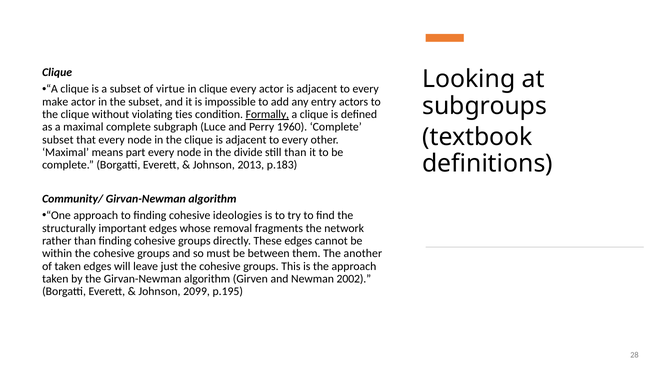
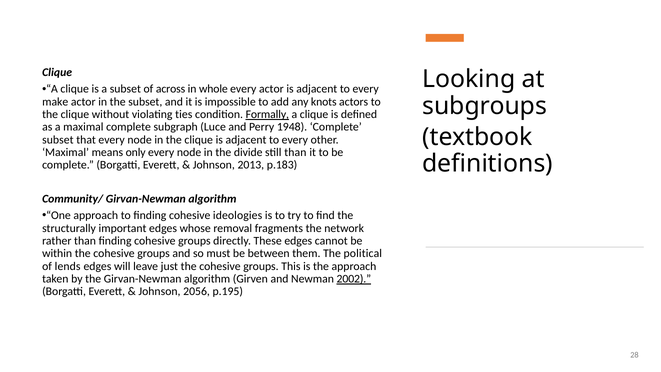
virtue: virtue -> across
in clique: clique -> whole
entry: entry -> knots
1960: 1960 -> 1948
part: part -> only
another: another -> political
of taken: taken -> lends
2002 underline: none -> present
2099: 2099 -> 2056
